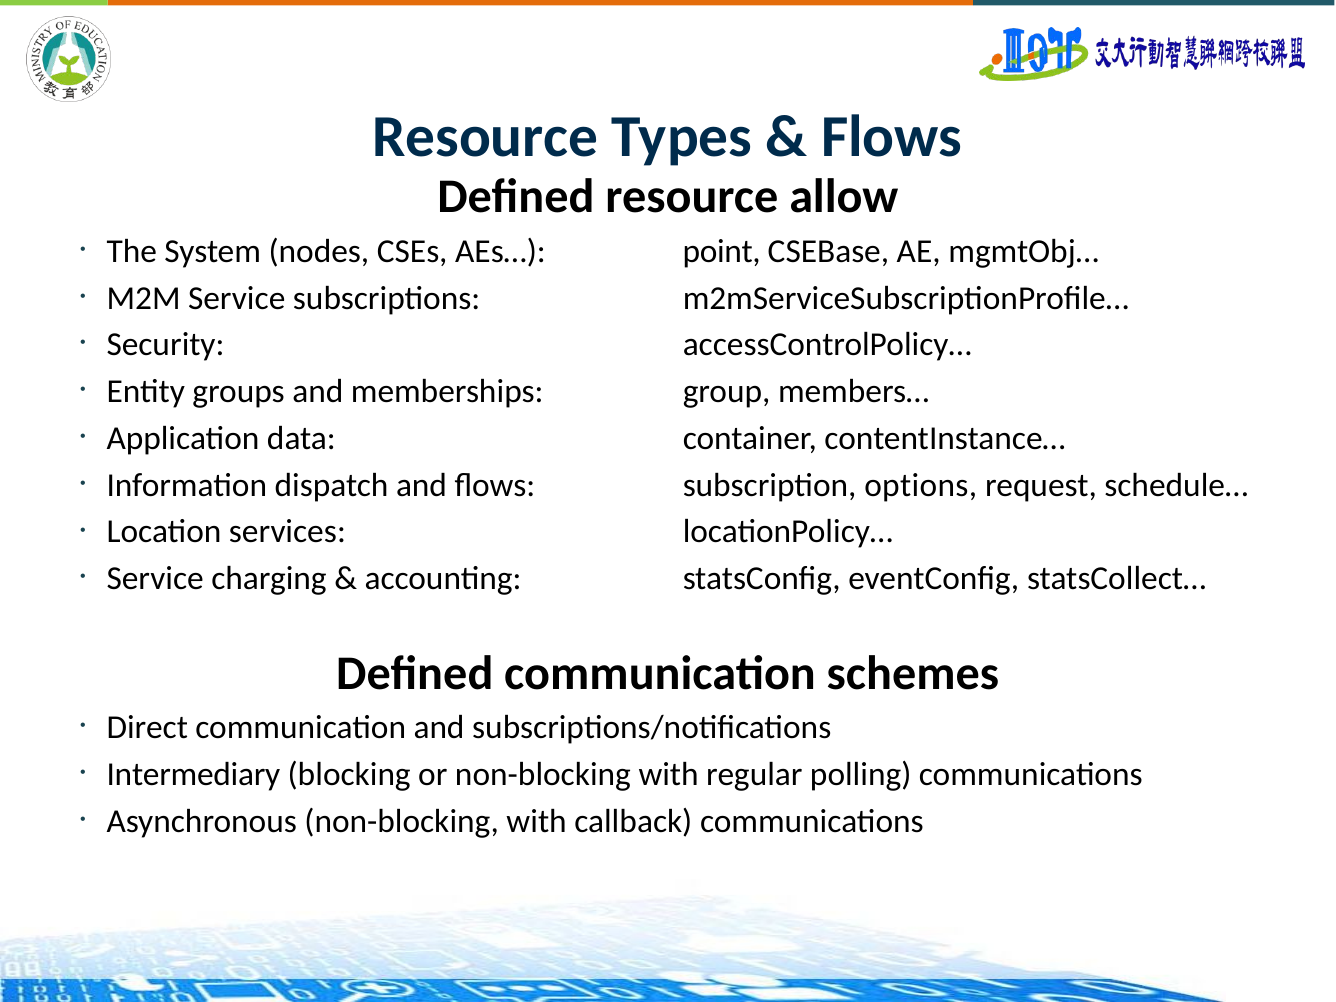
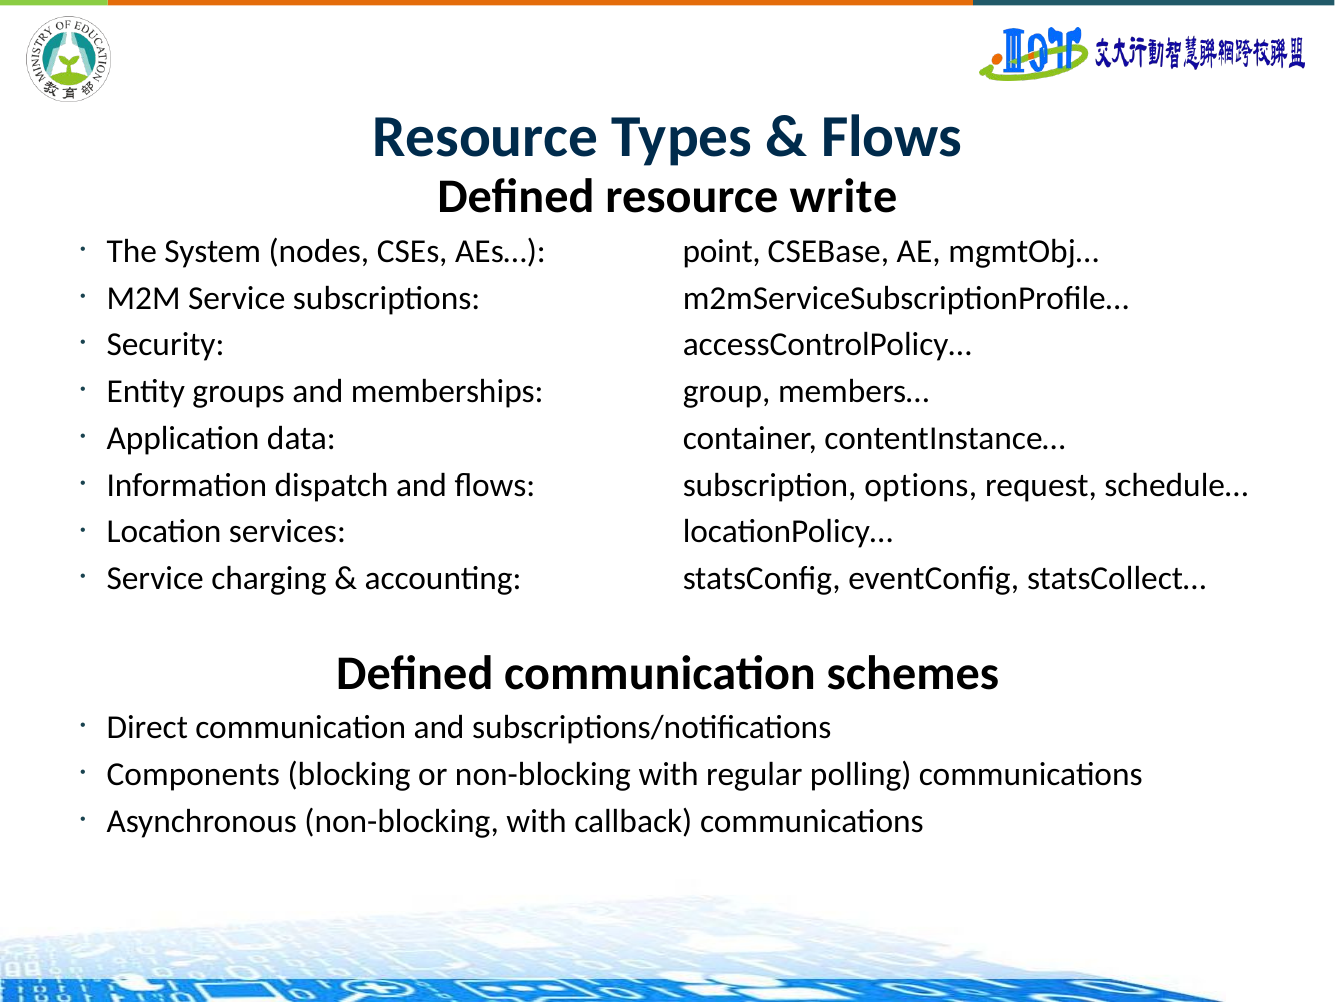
allow: allow -> write
Intermediary: Intermediary -> Components
